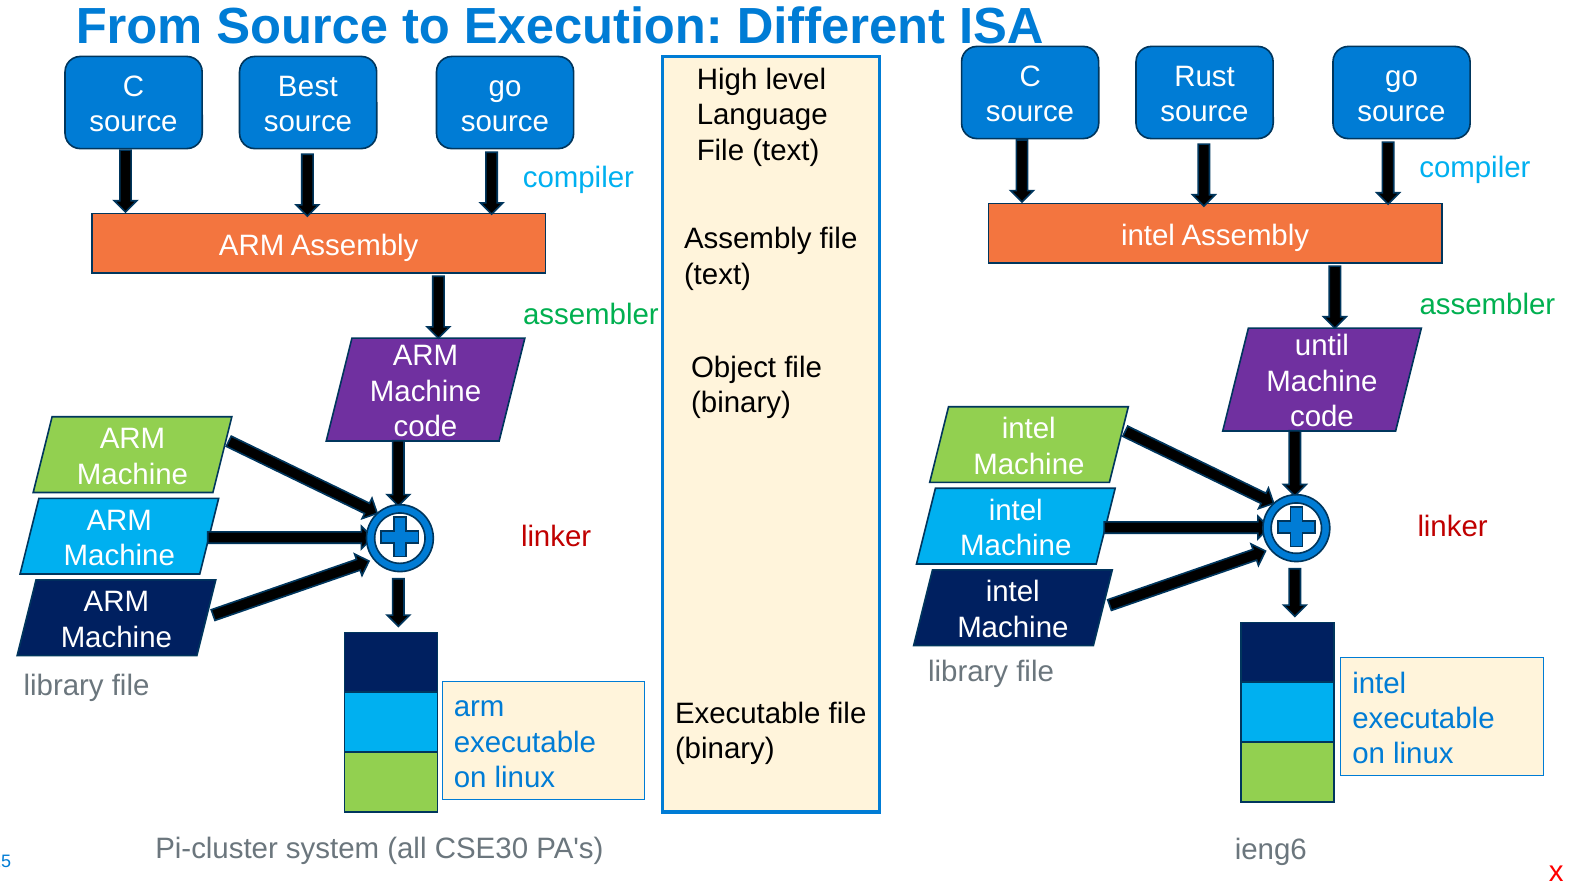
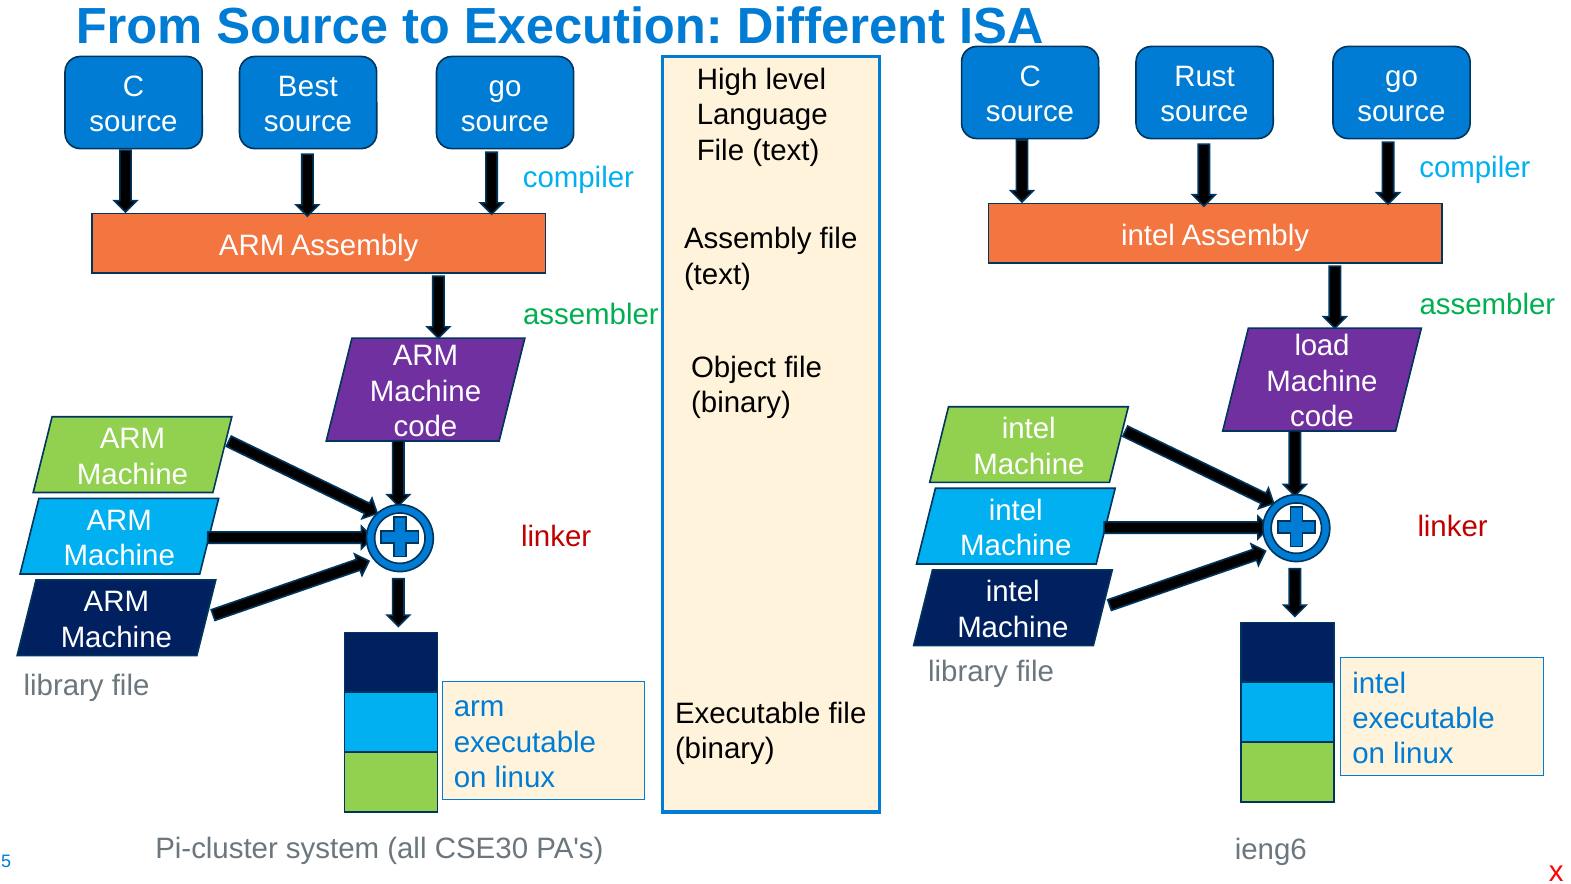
until: until -> load
